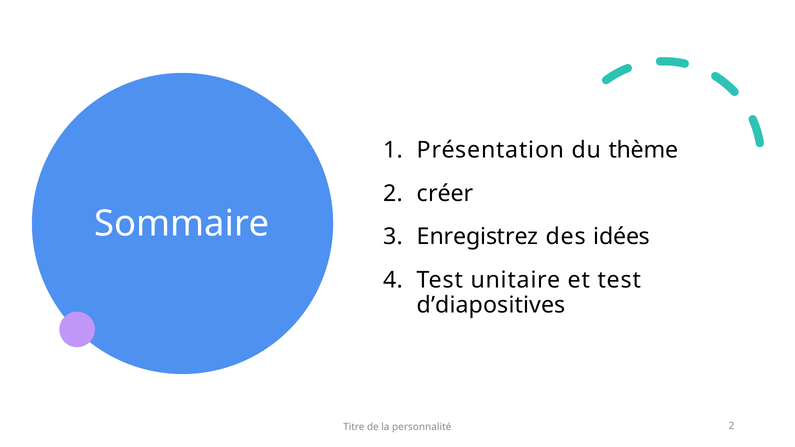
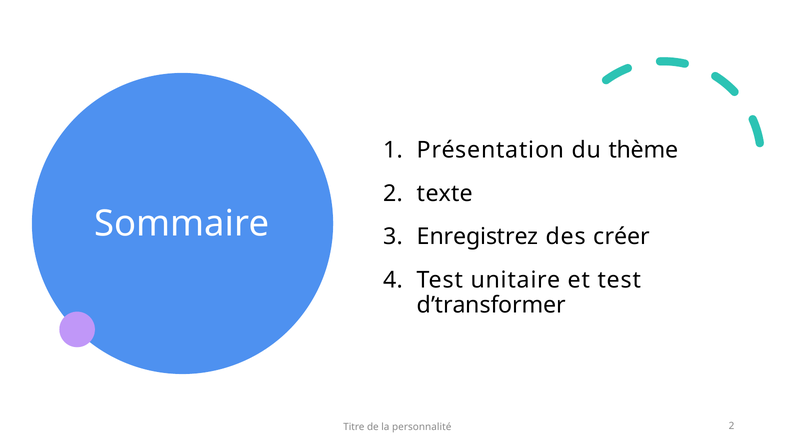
créer: créer -> texte
idées: idées -> créer
d’diapositives: d’diapositives -> d’transformer
